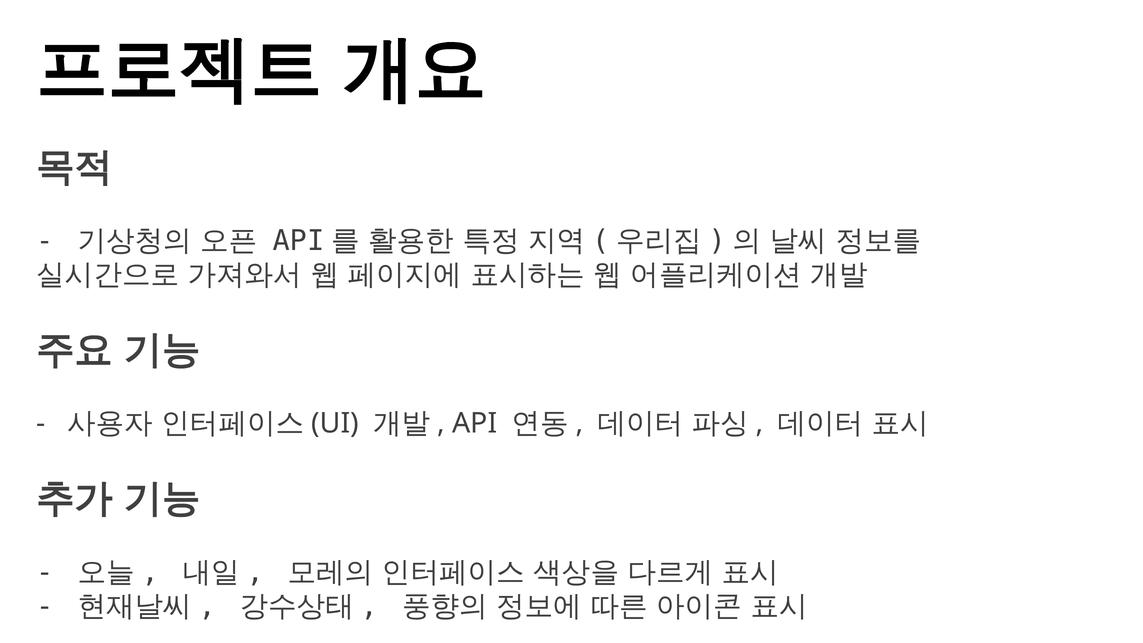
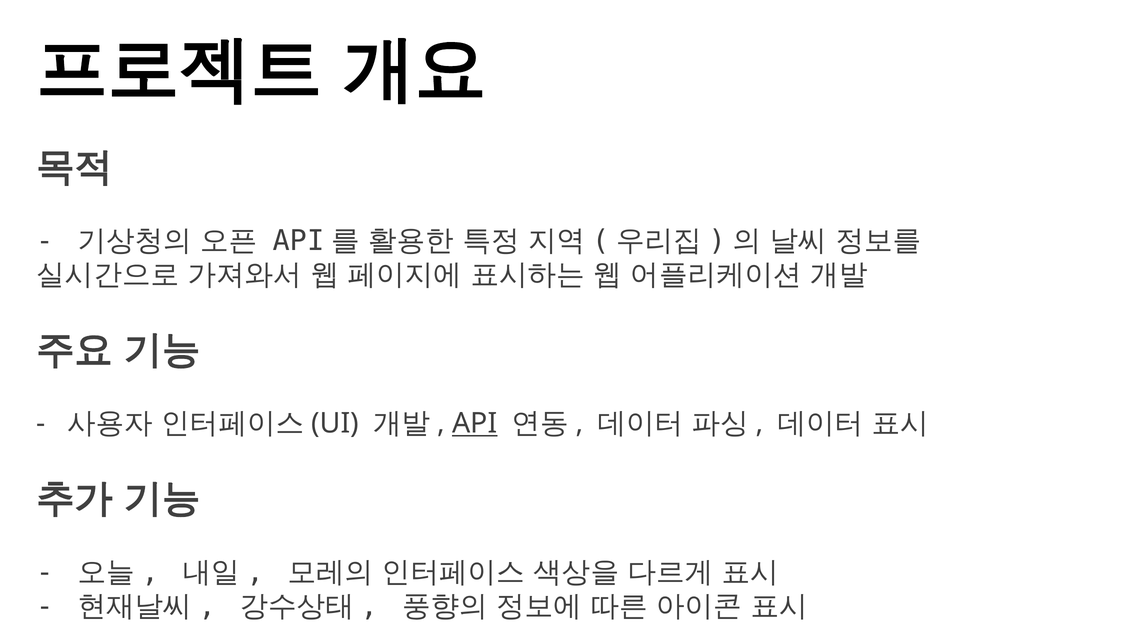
API underline: none -> present
